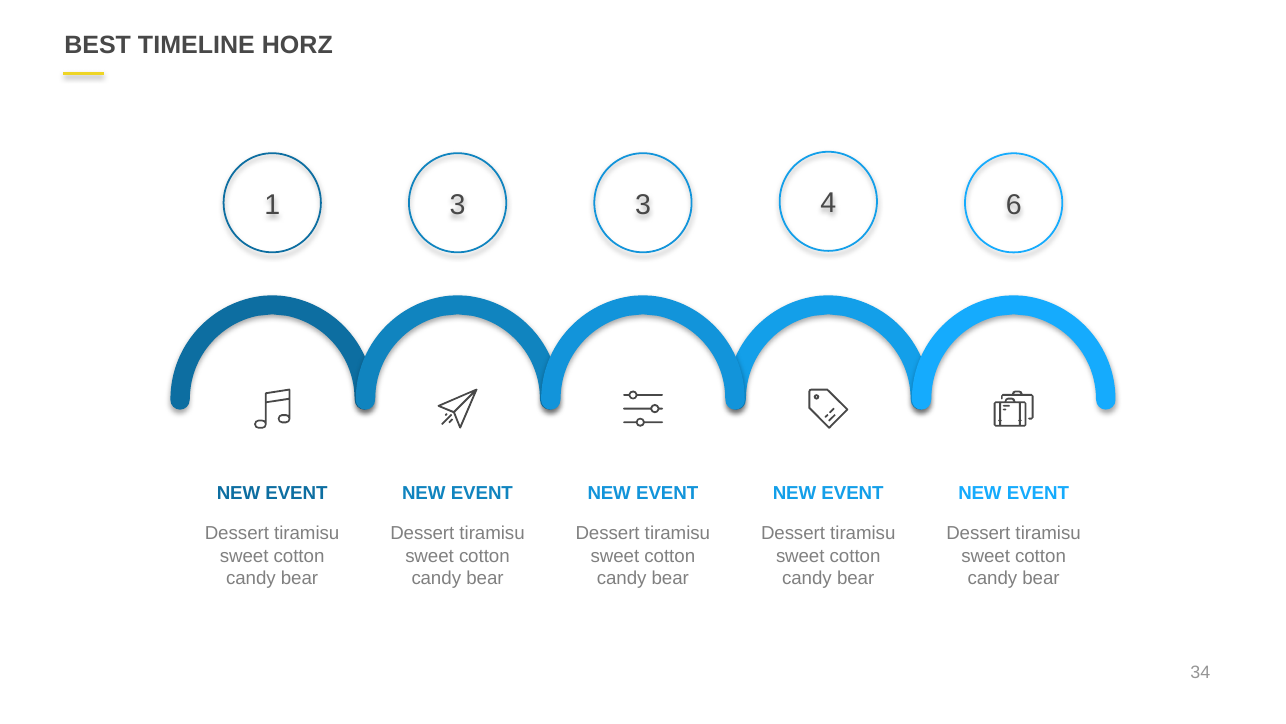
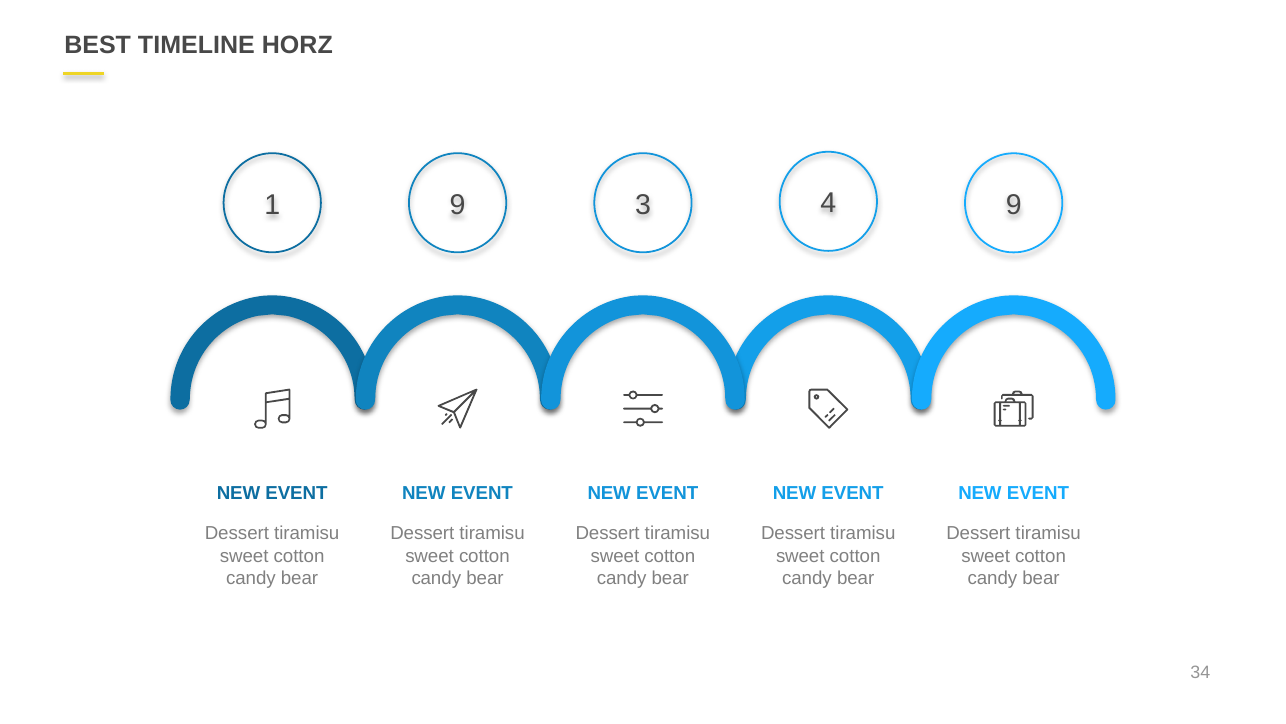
1 3: 3 -> 9
4 6: 6 -> 9
